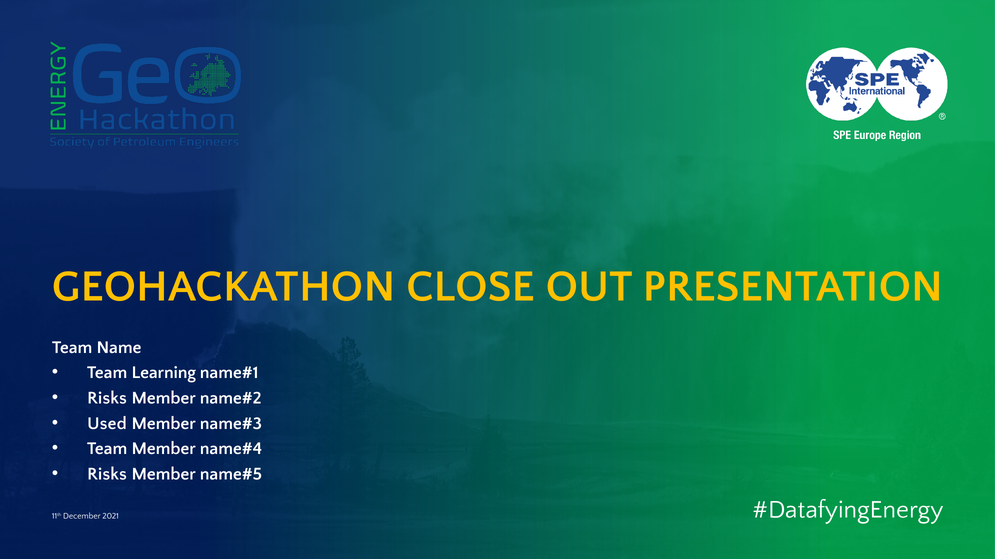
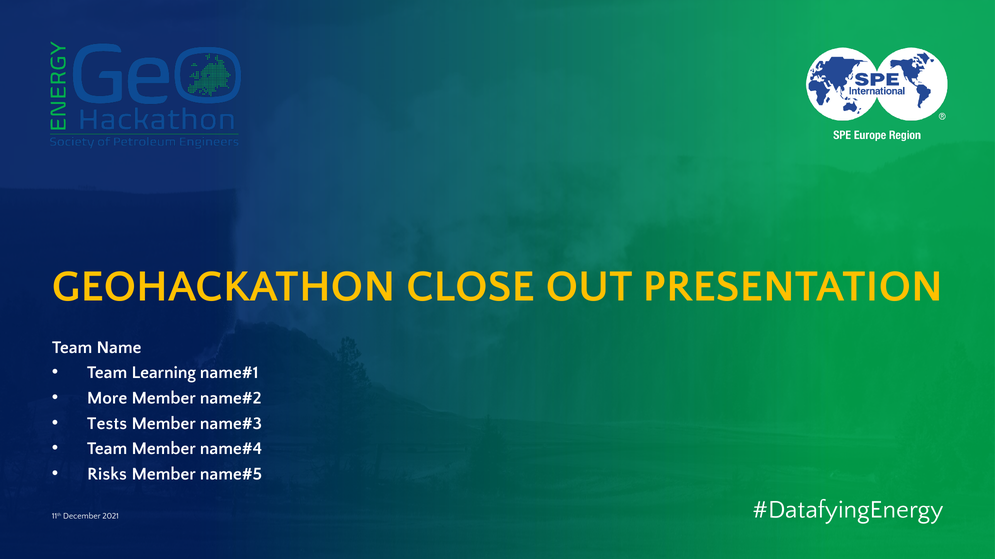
Risks at (107, 398): Risks -> More
Used: Used -> Tests
